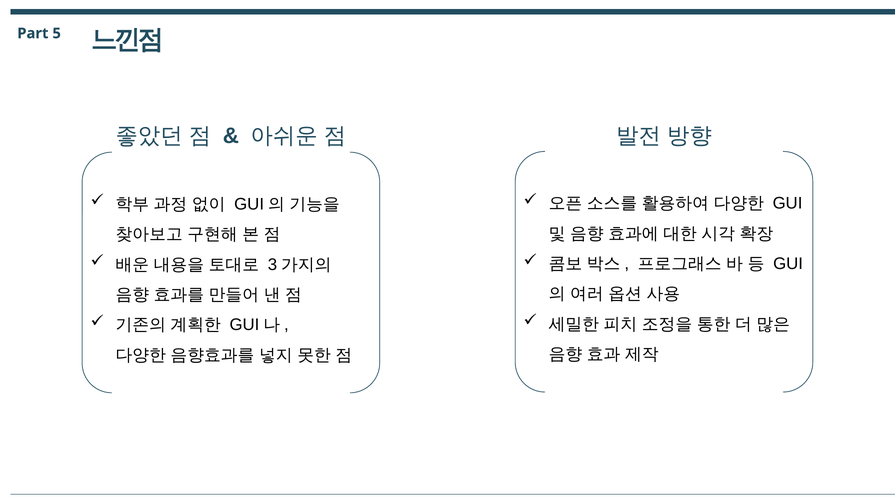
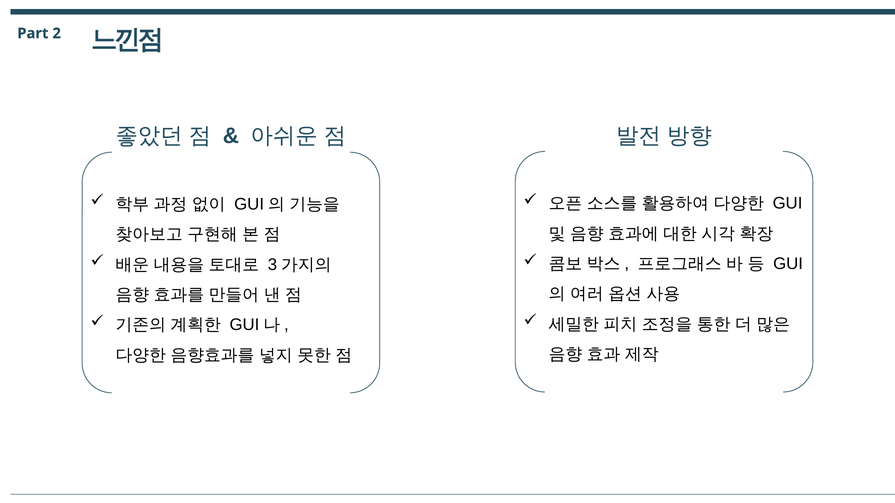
5: 5 -> 2
